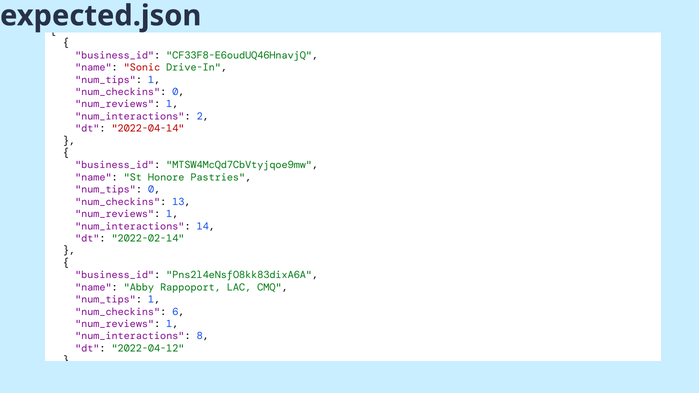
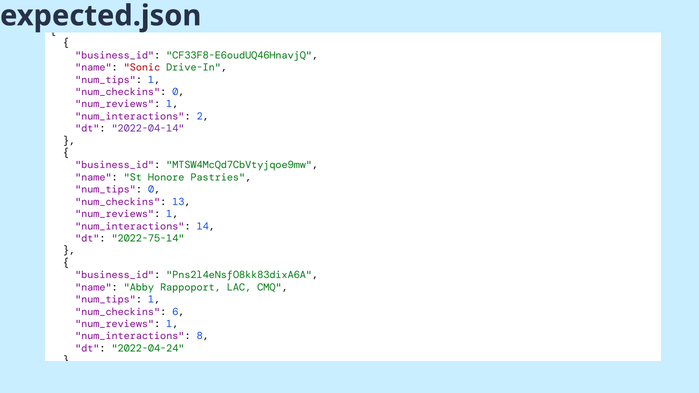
2022-04-14 at (148, 129) colour: red -> purple
2022-02-14: 2022-02-14 -> 2022-75-14
2022-04-12: 2022-04-12 -> 2022-04-24
